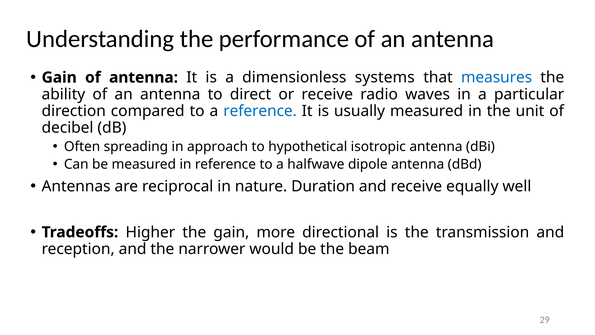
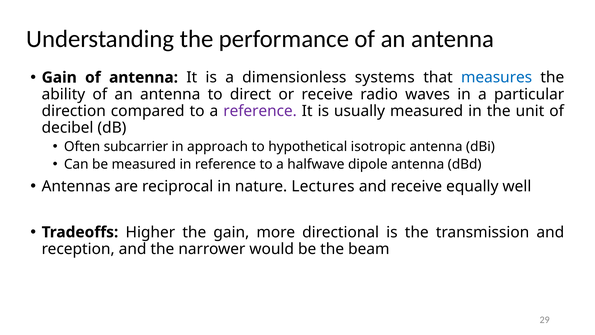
reference at (260, 111) colour: blue -> purple
spreading: spreading -> subcarrier
Duration: Duration -> Lectures
